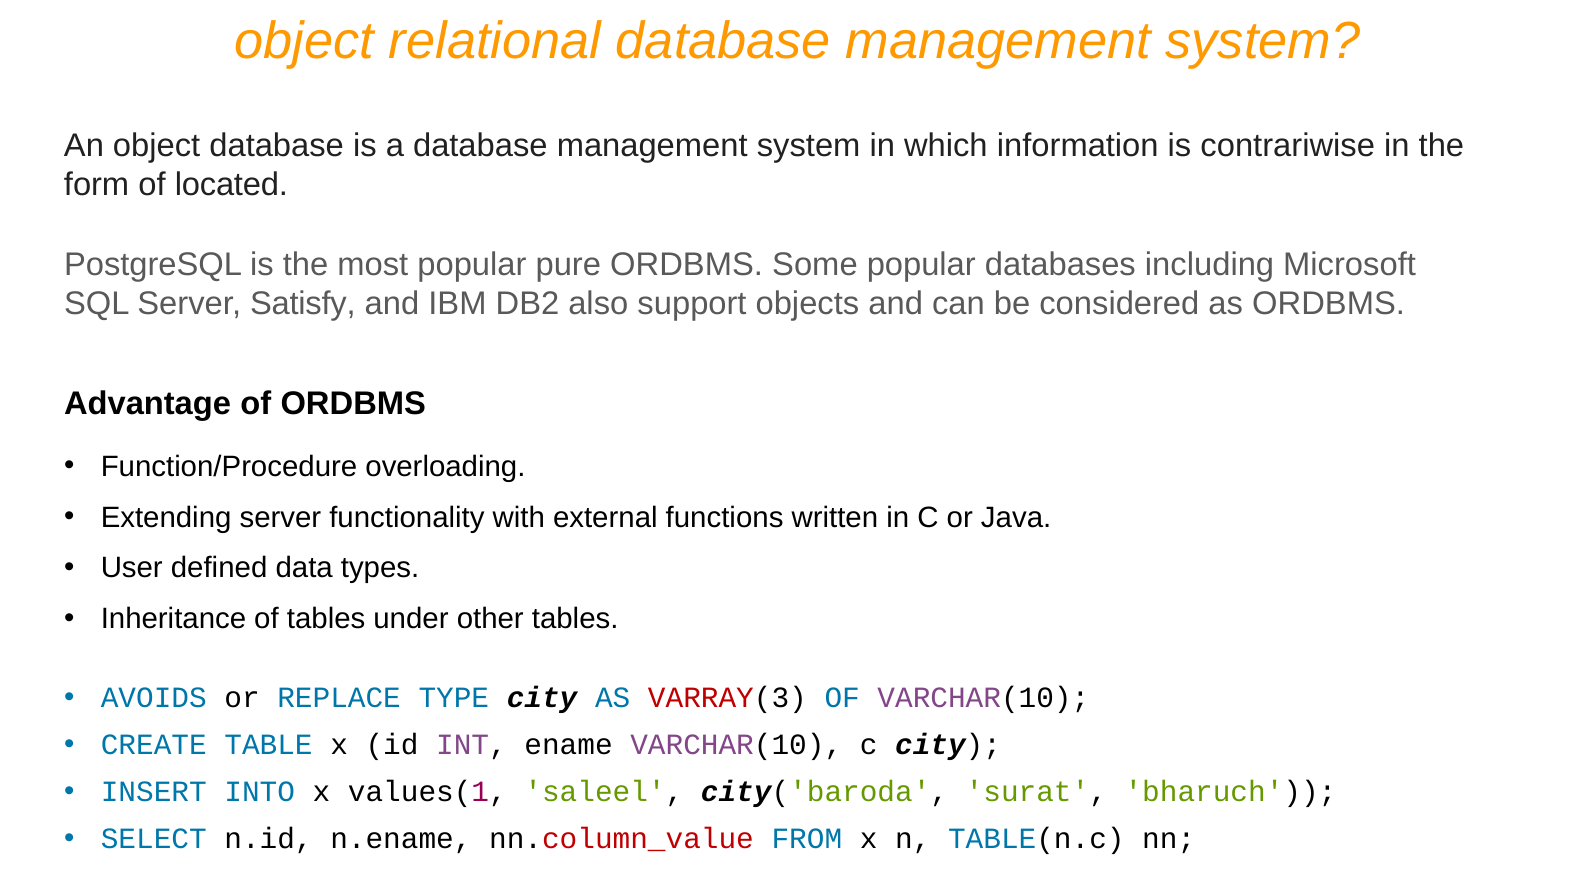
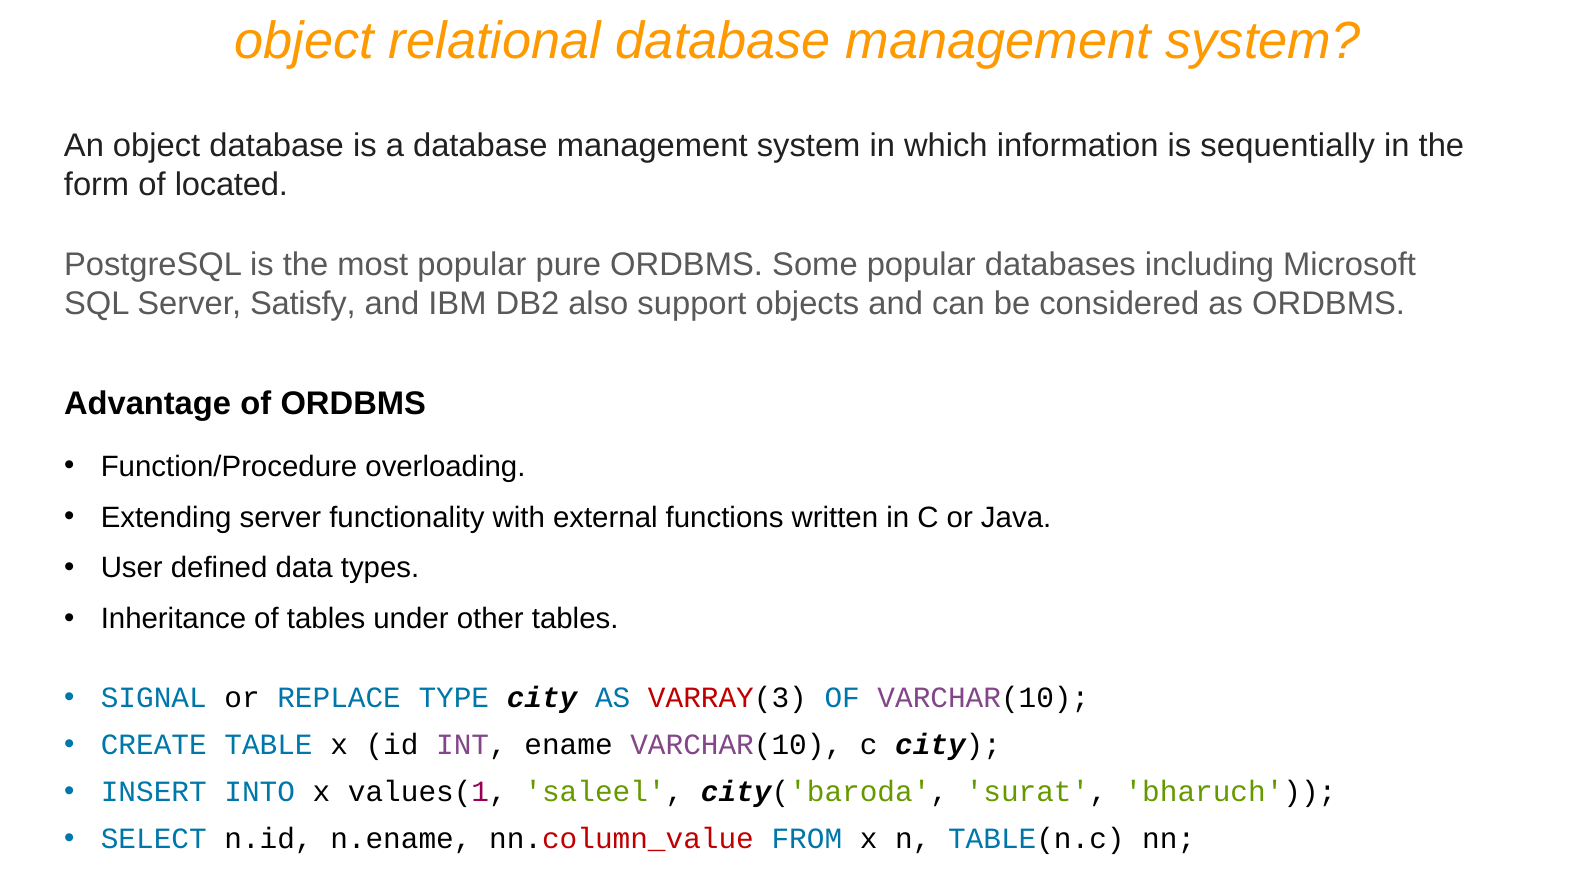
contrariwise: contrariwise -> sequentially
AVOIDS: AVOIDS -> SIGNAL
